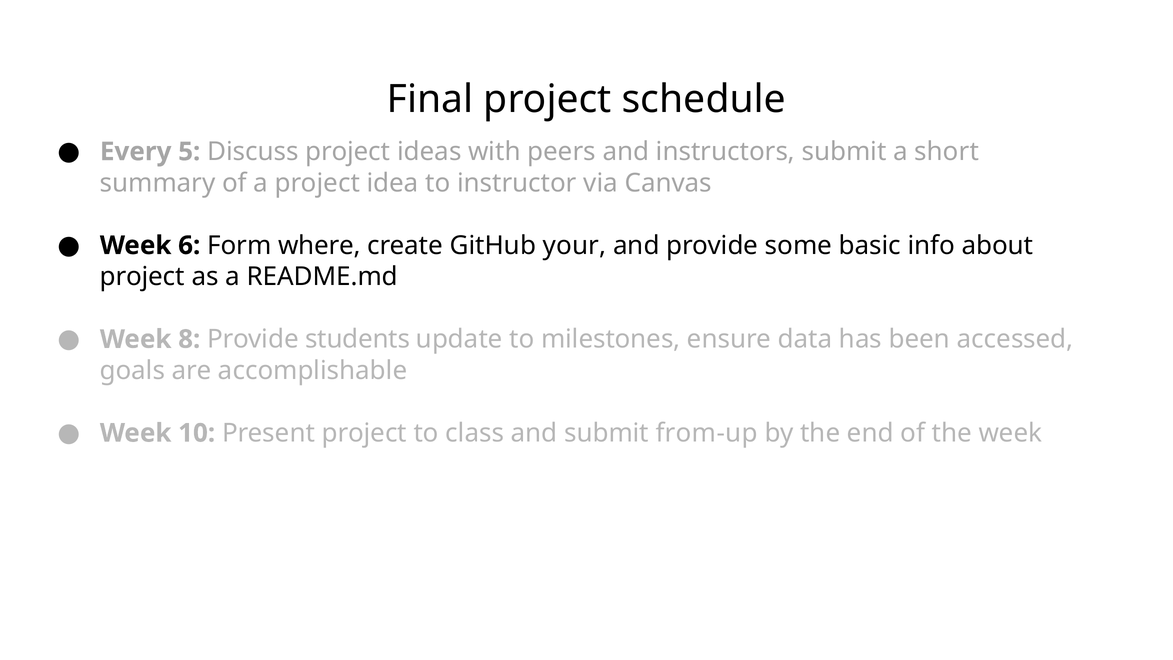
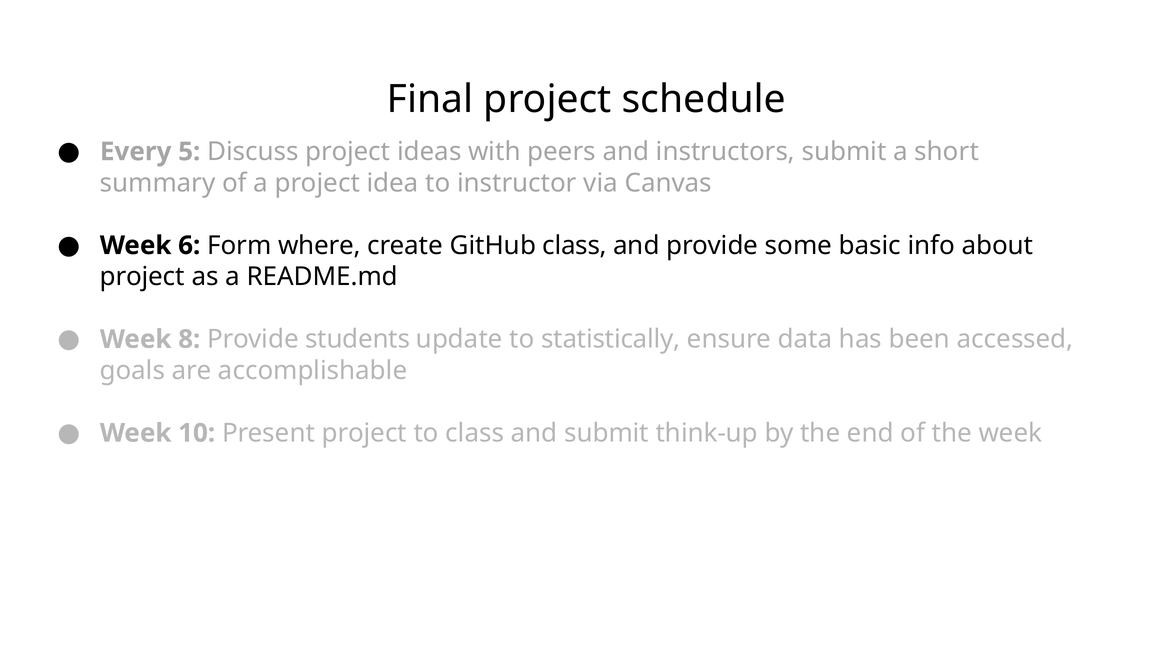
GitHub your: your -> class
milestones: milestones -> statistically
from-up: from-up -> think-up
